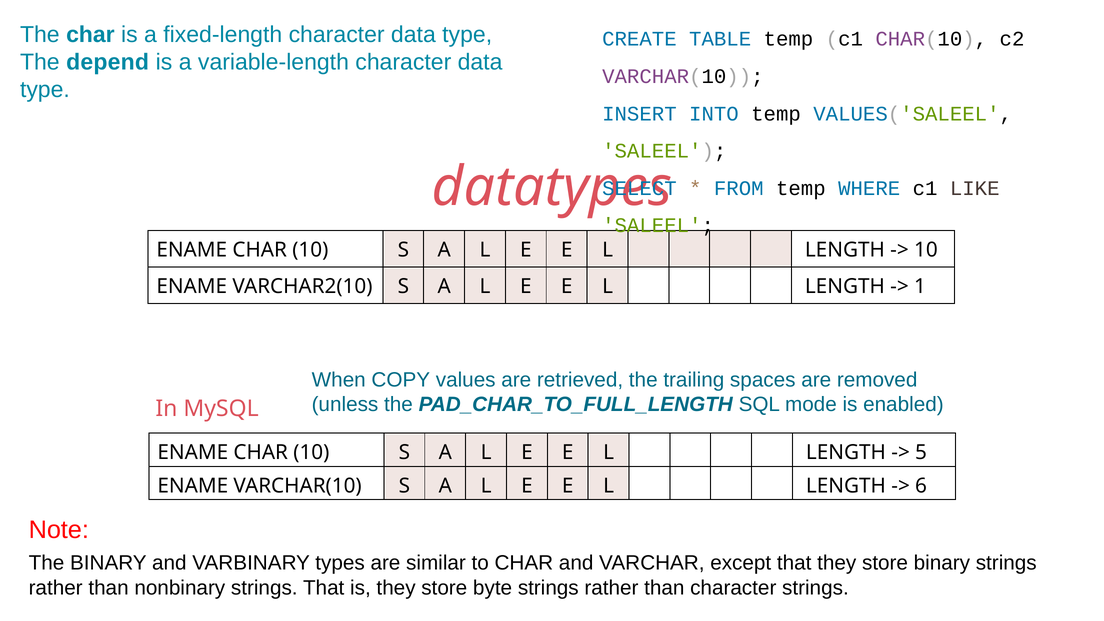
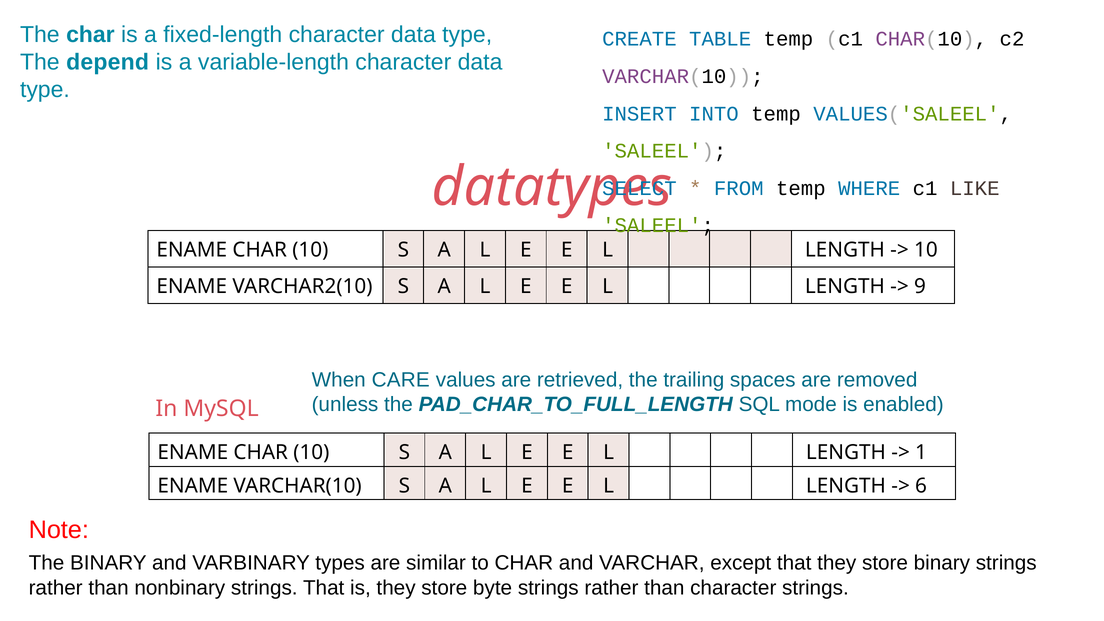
1: 1 -> 9
COPY: COPY -> CARE
5: 5 -> 1
